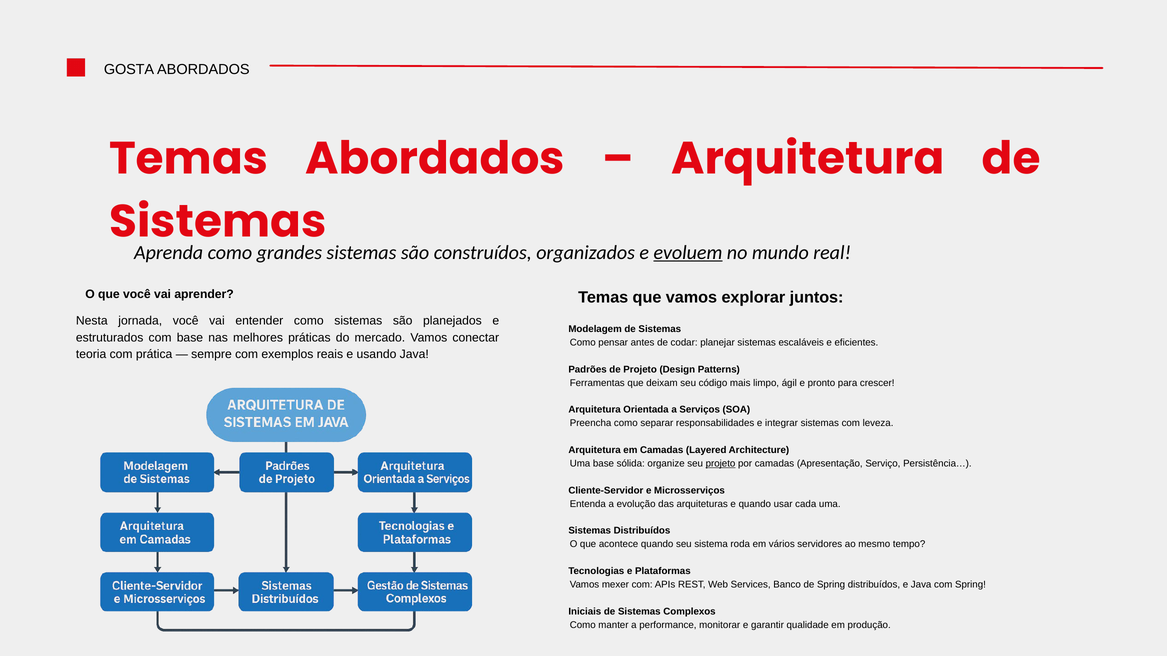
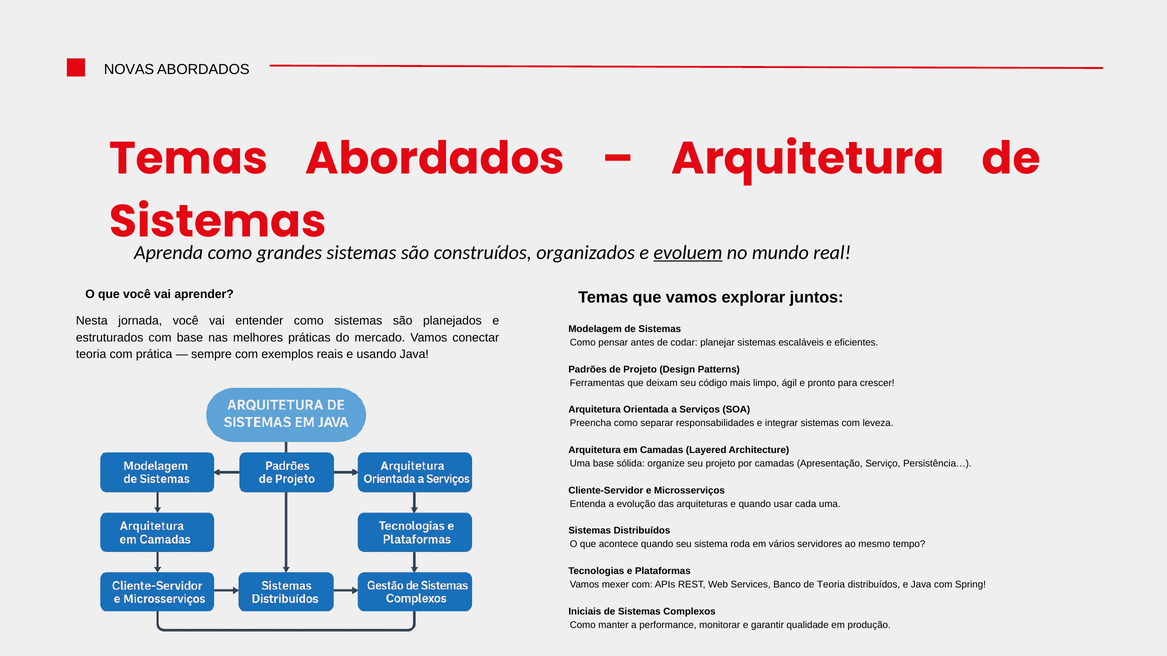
GOSTA: GOSTA -> NOVAS
projeto at (721, 464) underline: present -> none
de Spring: Spring -> Teoria
